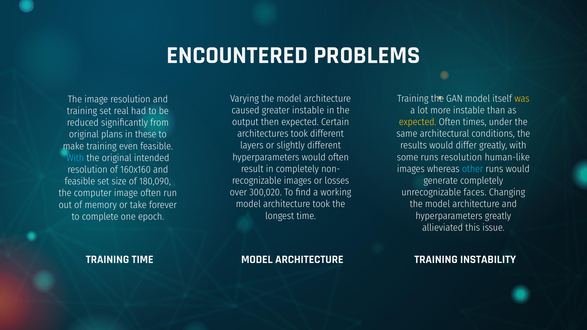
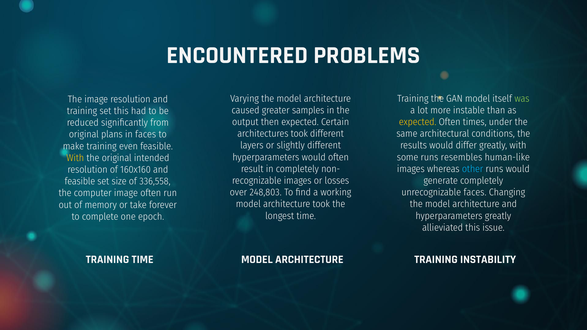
was colour: yellow -> light green
greater instable: instable -> samples
set real: real -> this
in these: these -> faces
runs resolution: resolution -> resembles
With at (75, 158) colour: light blue -> yellow
180,090: 180,090 -> 336,558
300,020: 300,020 -> 248,803
